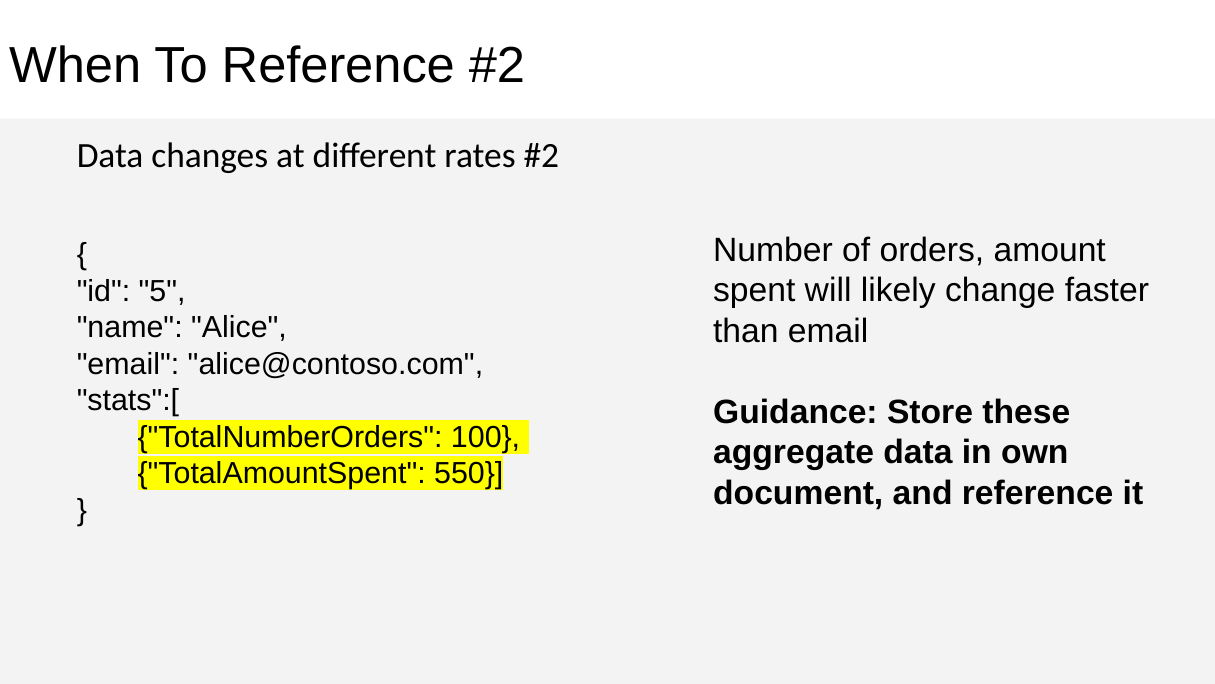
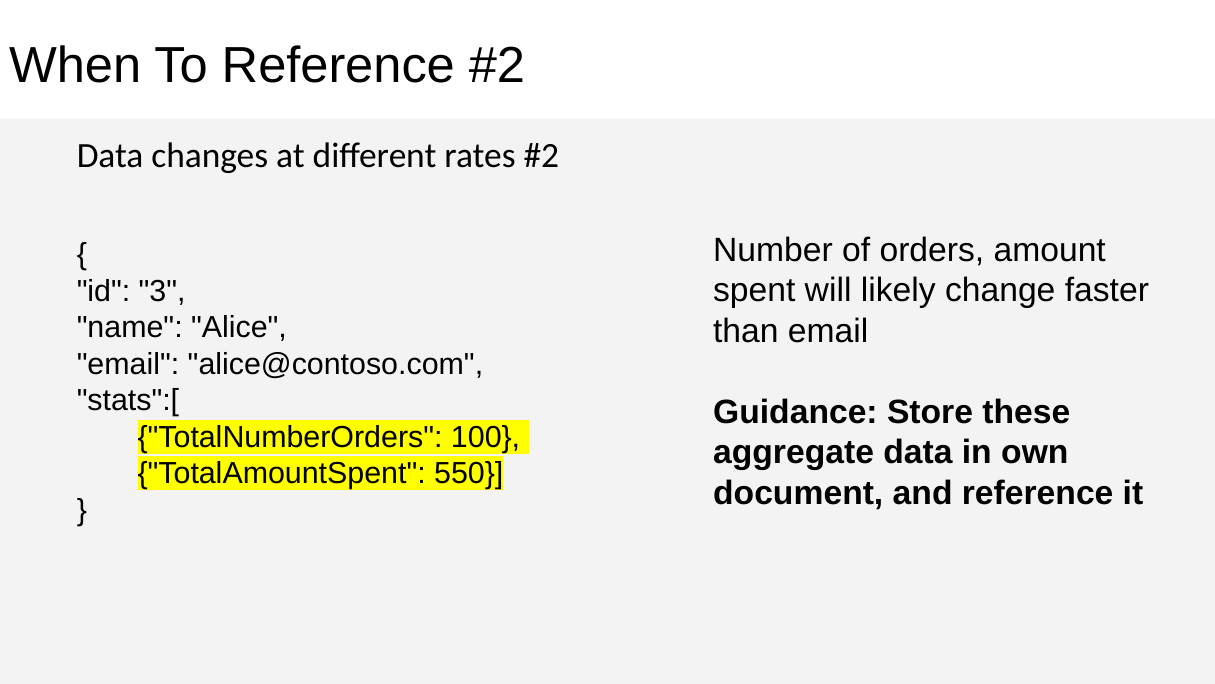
5: 5 -> 3
